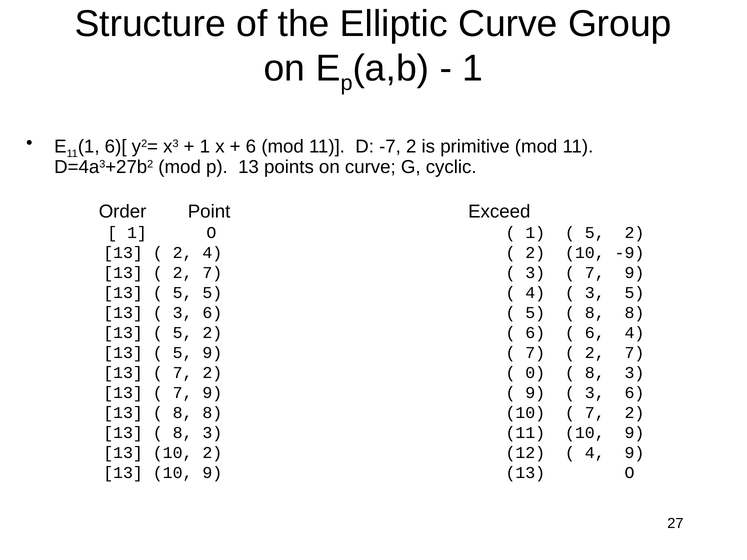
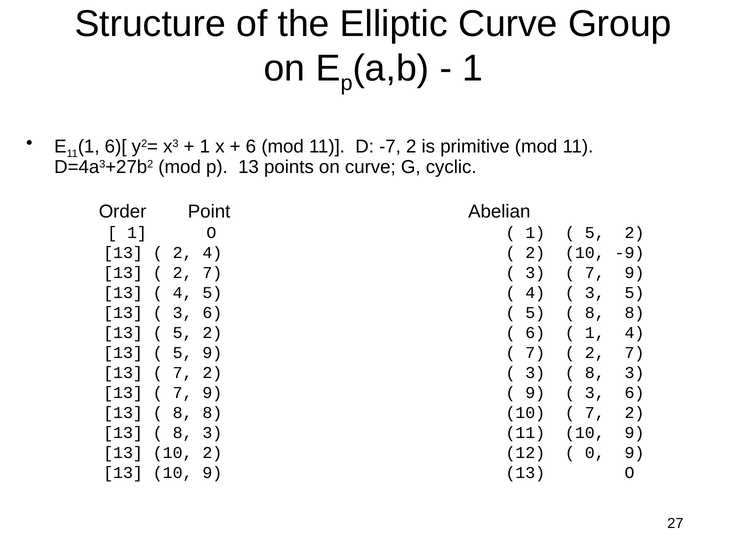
Exceed: Exceed -> Abelian
5 at (183, 293): 5 -> 4
6 at (595, 333): 6 -> 1
0 at (535, 373): 0 -> 3
4 at (595, 453): 4 -> 0
